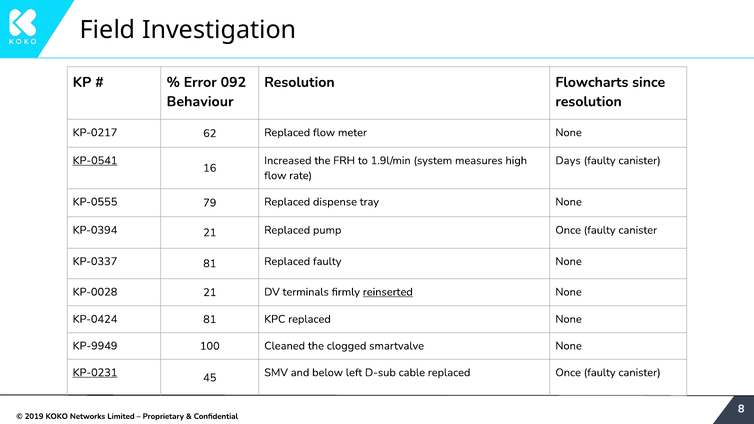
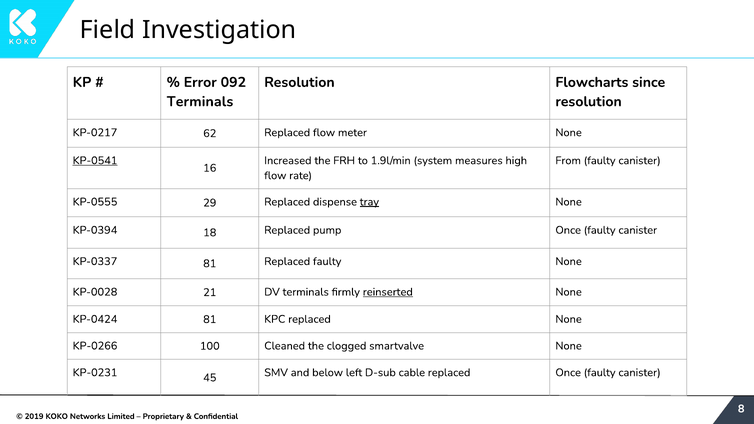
Behaviour at (200, 102): Behaviour -> Terminals
Days: Days -> From
79: 79 -> 29
tray underline: none -> present
KP-0394 21: 21 -> 18
KP-9949: KP-9949 -> KP-0266
KP-0231 underline: present -> none
